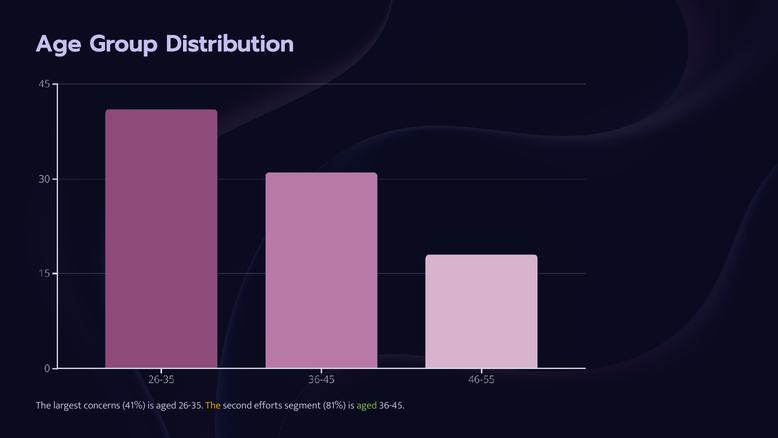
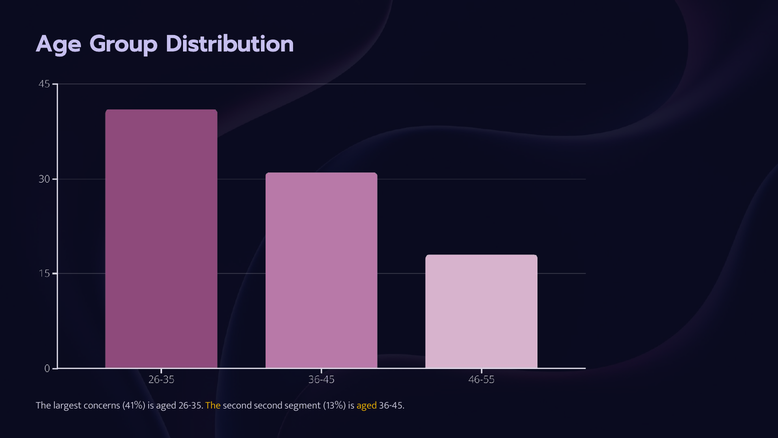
second efforts: efforts -> second
81%: 81% -> 13%
aged at (367, 405) colour: light green -> yellow
